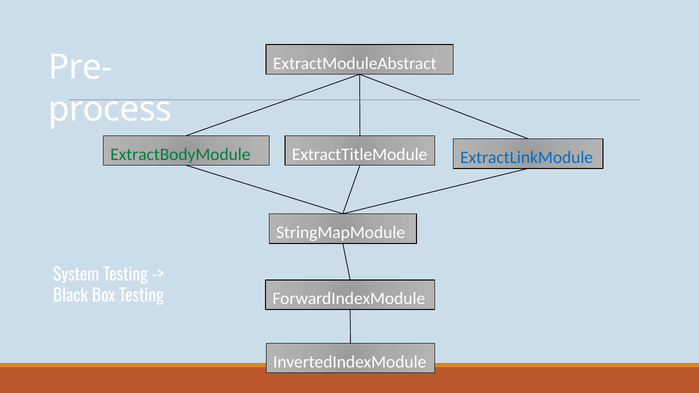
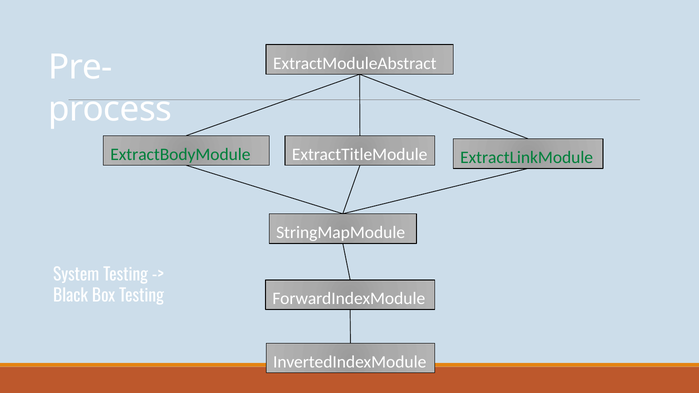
ExtractLinkModule colour: blue -> green
